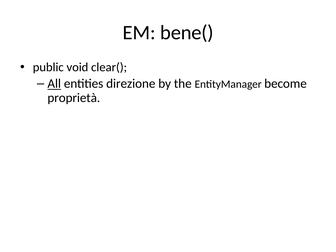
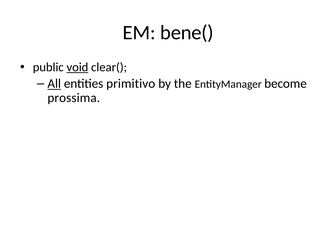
void underline: none -> present
direzione: direzione -> primitivo
proprietà: proprietà -> prossima
